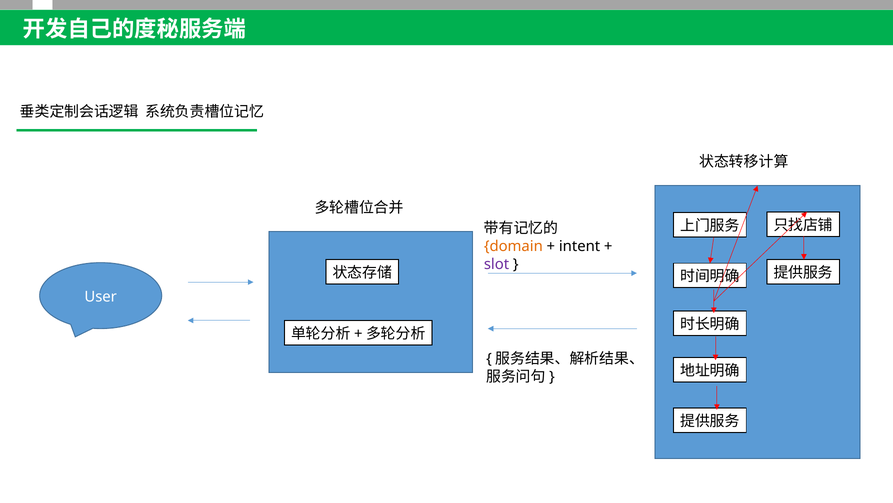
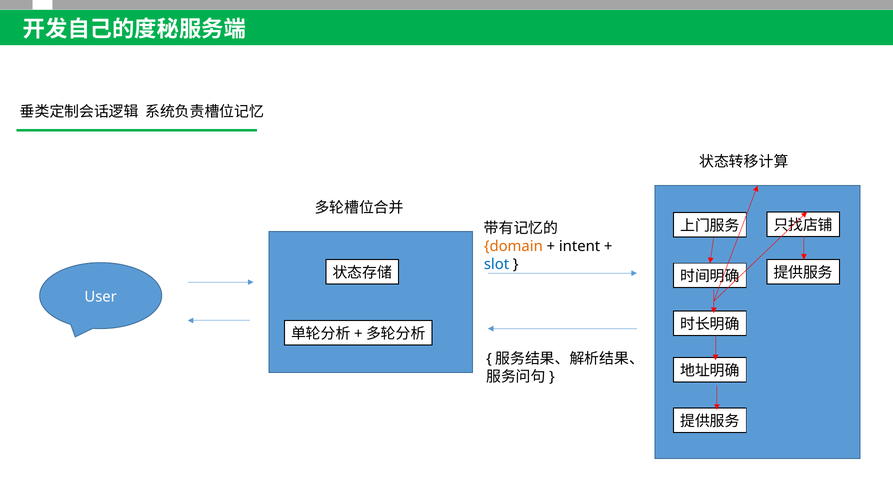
slot colour: purple -> blue
